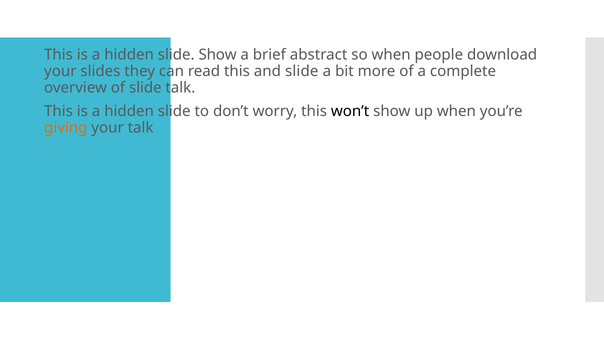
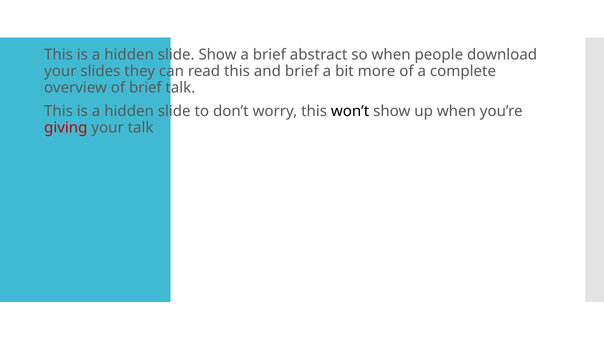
and slide: slide -> brief
of slide: slide -> brief
giving colour: orange -> red
